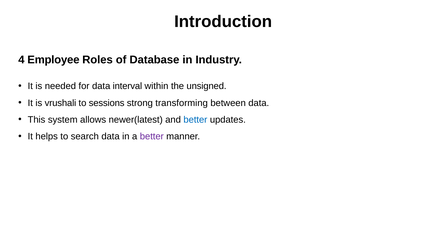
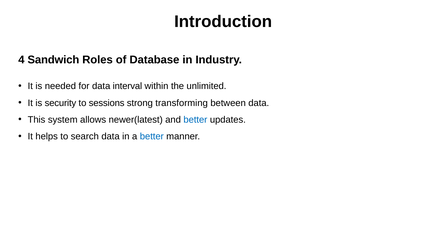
Employee: Employee -> Sandwich
unsigned: unsigned -> unlimited
vrushali: vrushali -> security
better at (152, 137) colour: purple -> blue
